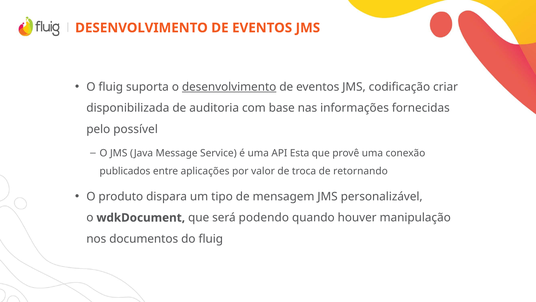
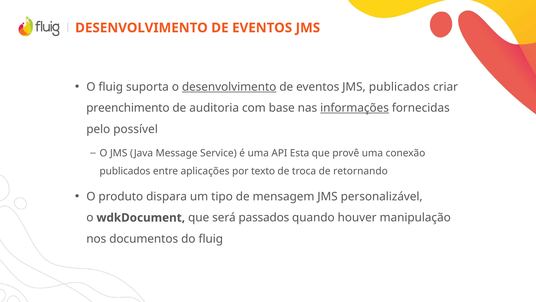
JMS codificação: codificação -> publicados
disponibilizada: disponibilizada -> preenchimento
informações underline: none -> present
valor: valor -> texto
podendo: podendo -> passados
